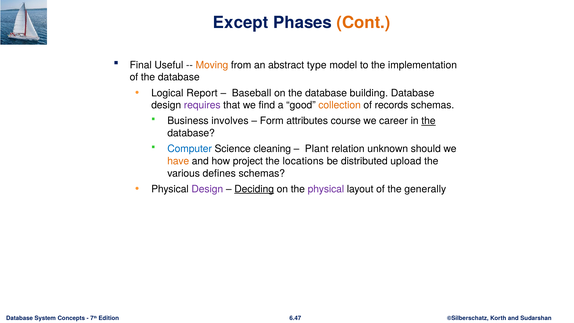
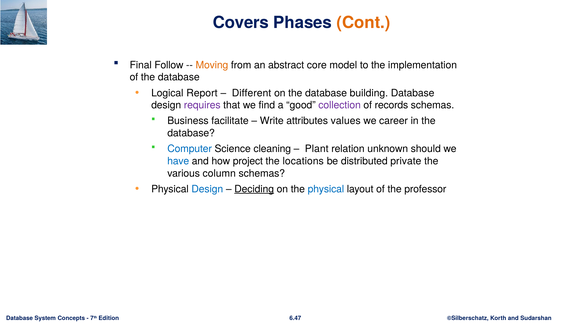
Except: Except -> Covers
Useful: Useful -> Follow
type: type -> core
Baseball: Baseball -> Different
collection colour: orange -> purple
involves: involves -> facilitate
Form: Form -> Write
course: course -> values
the at (428, 121) underline: present -> none
have colour: orange -> blue
upload: upload -> private
defines: defines -> column
Design at (207, 189) colour: purple -> blue
physical at (326, 189) colour: purple -> blue
generally: generally -> professor
